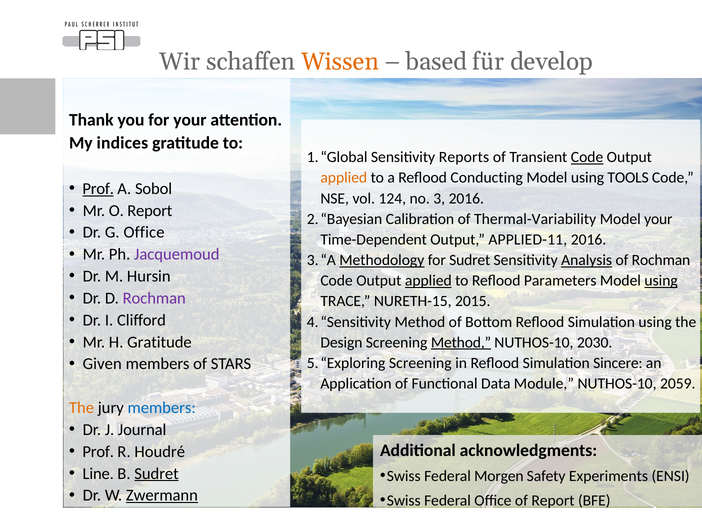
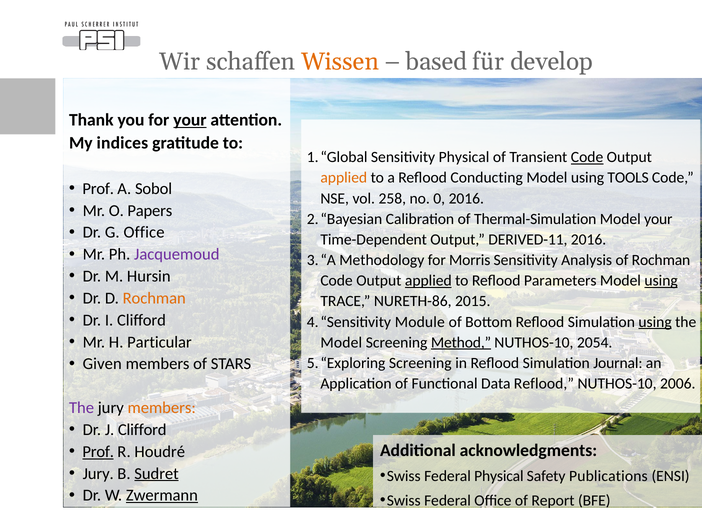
your at (190, 120) underline: none -> present
Sensitivity Reports: Reports -> Physical
Prof at (98, 189) underline: present -> none
124: 124 -> 258
3: 3 -> 0
O Report: Report -> Papers
Thermal-Variability: Thermal-Variability -> Thermal-Simulation
APPLIED-11: APPLIED-11 -> DERIVED-11
Methodology underline: present -> none
for Sudret: Sudret -> Morris
Analysis underline: present -> none
Rochman at (154, 298) colour: purple -> orange
NURETH-15: NURETH-15 -> NURETH-86
Method at (420, 322): Method -> Module
using at (655, 322) underline: none -> present
H Gratitude: Gratitude -> Particular
Design at (341, 342): Design -> Model
2030: 2030 -> 2054
Sincere: Sincere -> Journal
Data Module: Module -> Reflood
2059: 2059 -> 2006
The at (82, 407) colour: orange -> purple
members at (162, 407) colour: blue -> orange
J Journal: Journal -> Clifford
Prof at (98, 451) underline: none -> present
Line at (98, 473): Line -> Jury
Federal Morgen: Morgen -> Physical
Experiments: Experiments -> Publications
